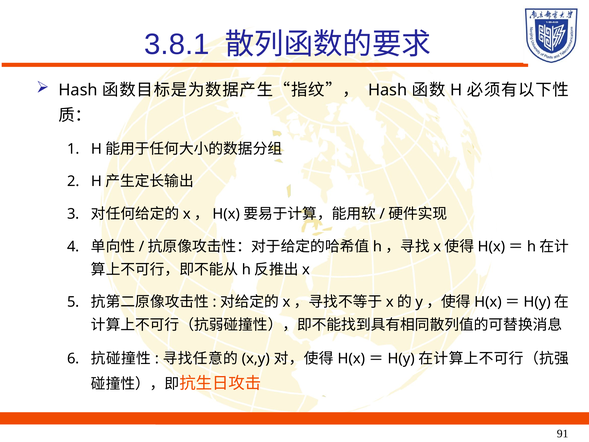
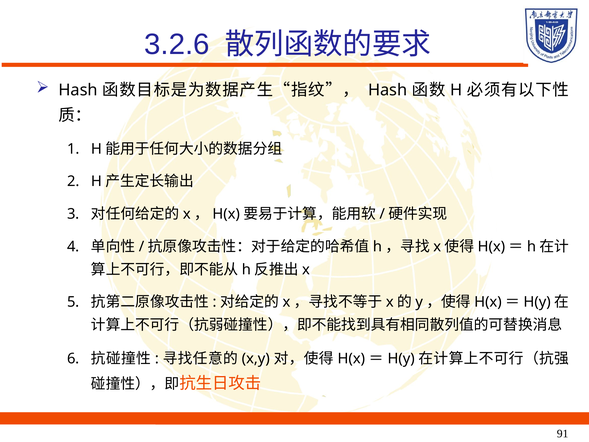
3.8.1: 3.8.1 -> 3.2.6
